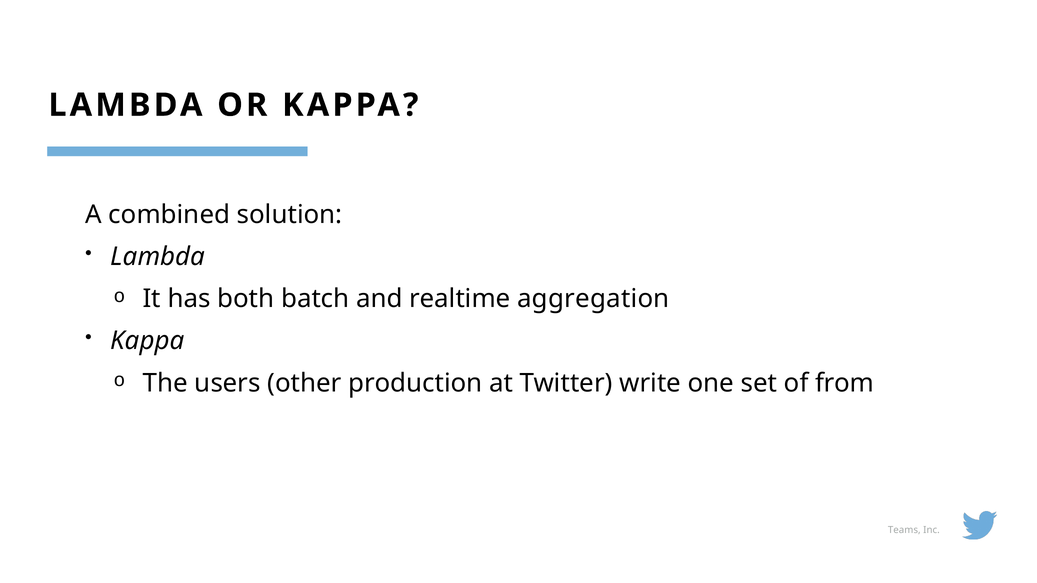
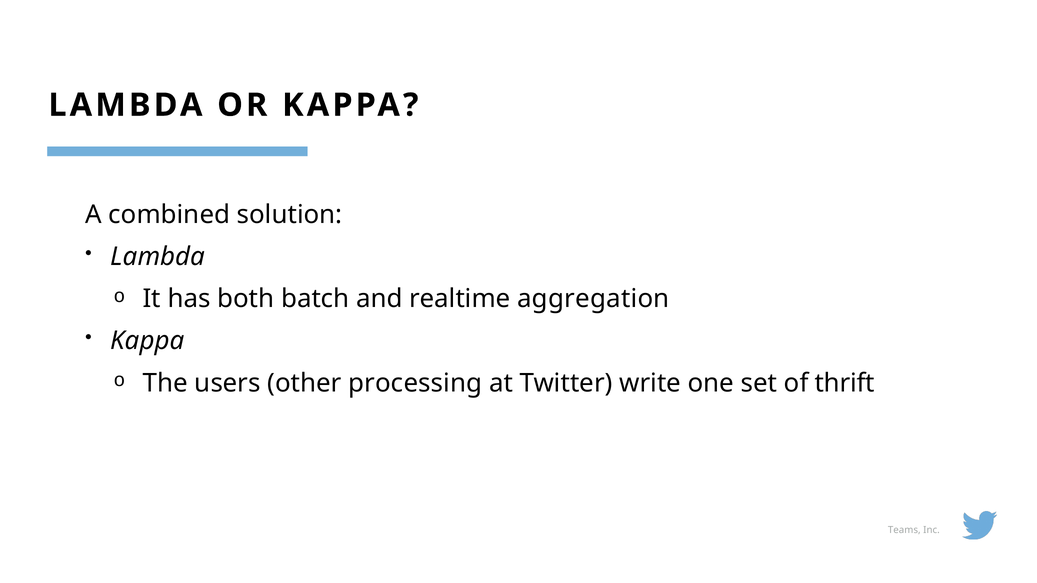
production: production -> processing
from: from -> thrift
